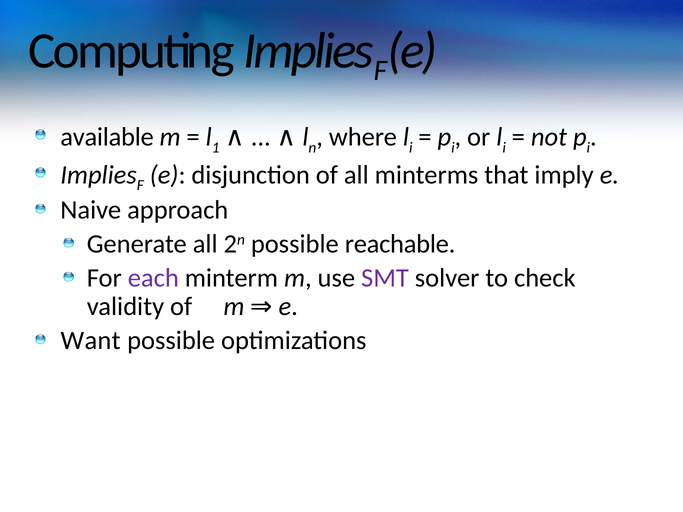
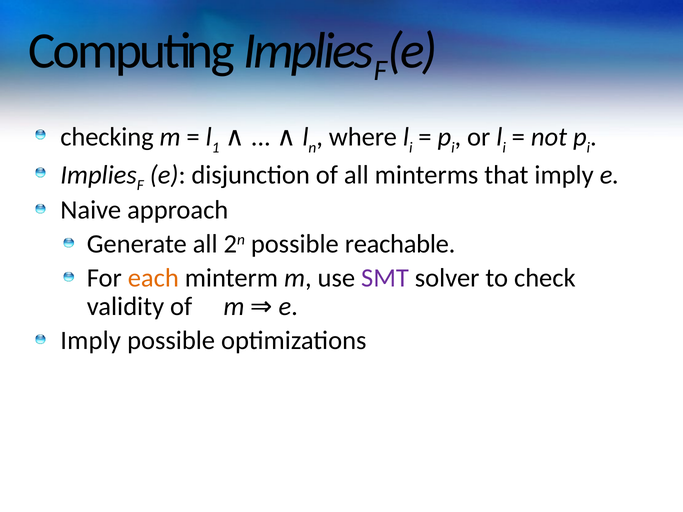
available: available -> checking
each colour: purple -> orange
Want at (91, 341): Want -> Imply
